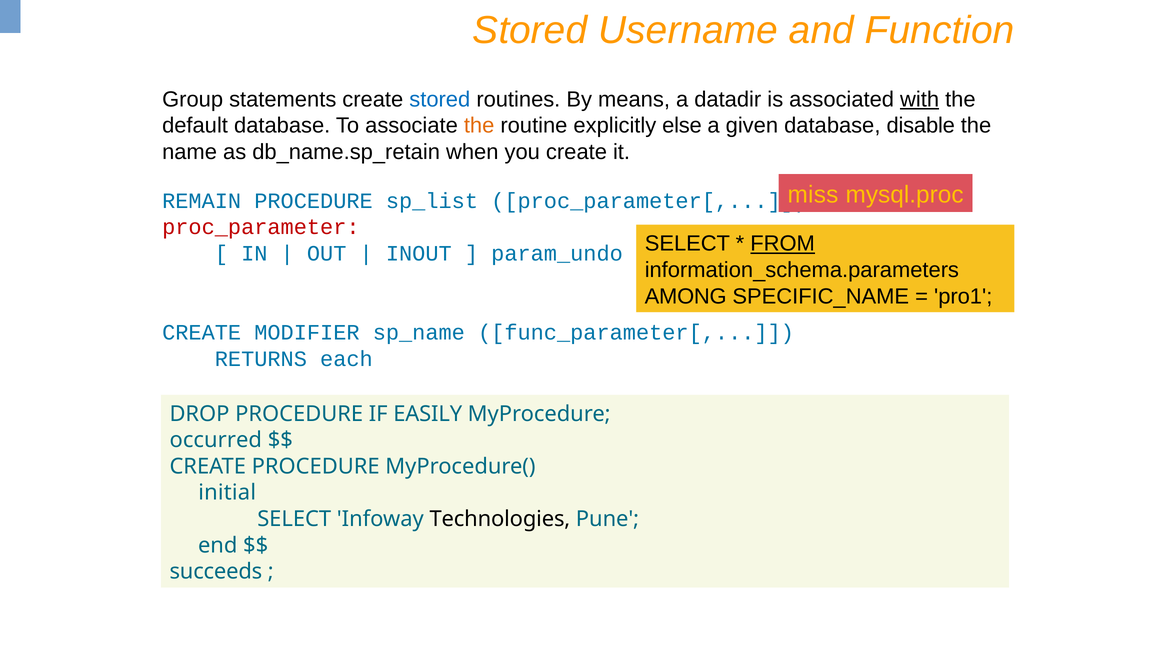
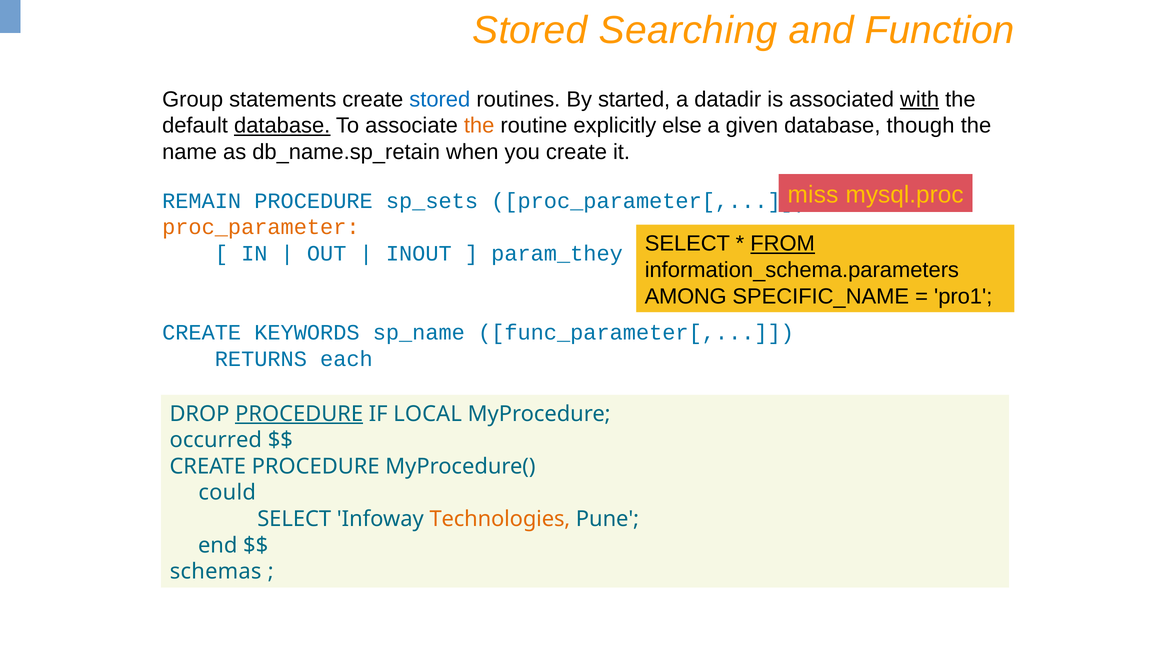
Username: Username -> Searching
means: means -> started
database at (282, 126) underline: none -> present
disable: disable -> though
sp_list: sp_list -> sp_sets
proc_parameter colour: red -> orange
param_undo: param_undo -> param_they
MODIFIER: MODIFIER -> KEYWORDS
PROCEDURE at (299, 414) underline: none -> present
EASILY: EASILY -> LOCAL
initial: initial -> could
Technologies colour: black -> orange
succeeds: succeeds -> schemas
